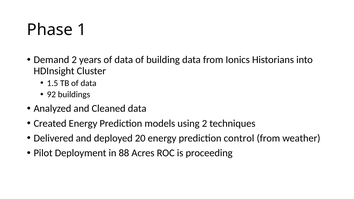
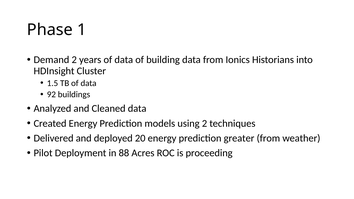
control: control -> greater
